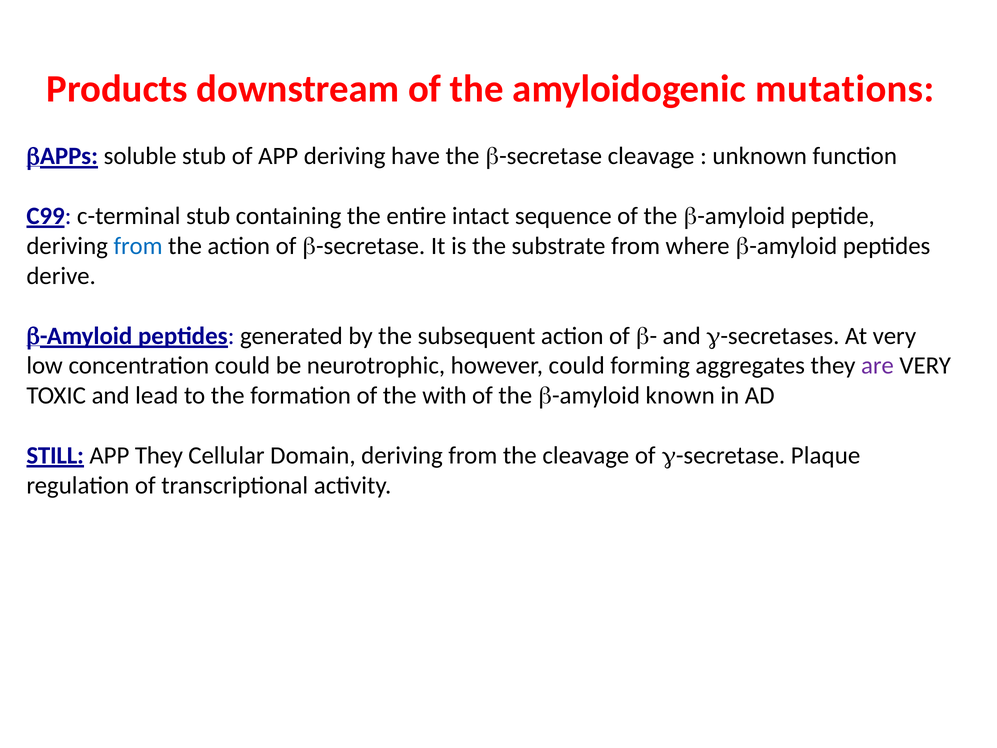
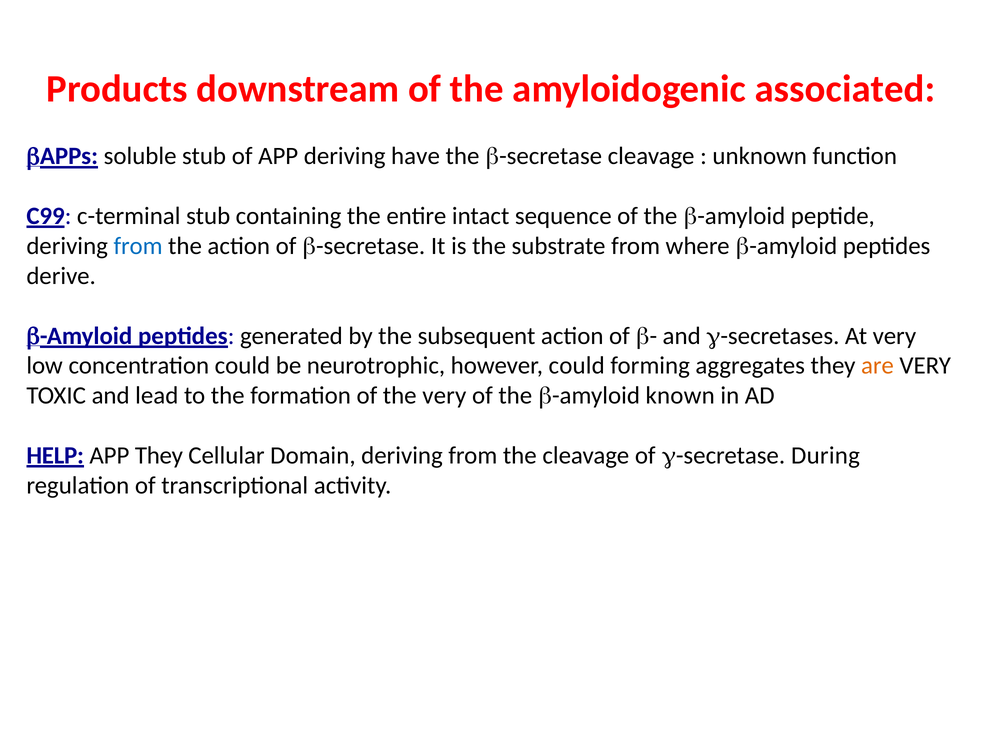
mutations: mutations -> associated
are colour: purple -> orange
the with: with -> very
STILL: STILL -> HELP
Plaque: Plaque -> During
